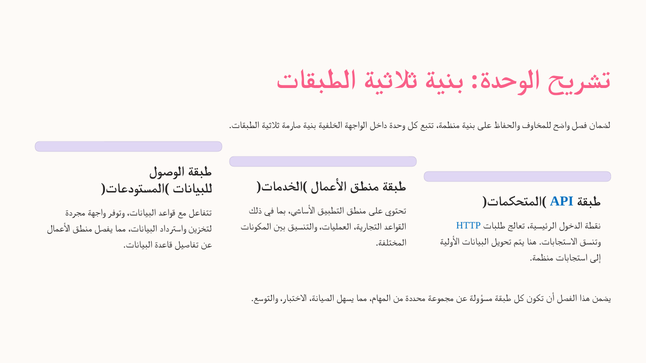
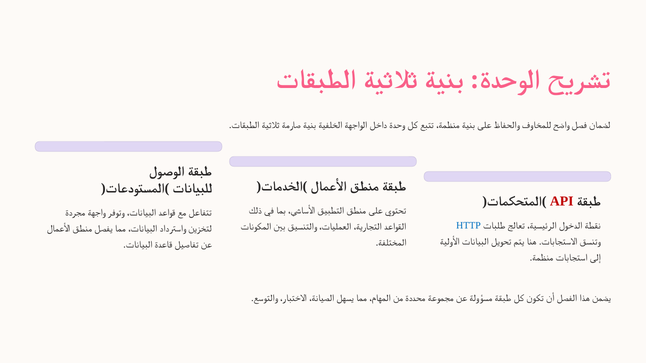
API colour: blue -> red
